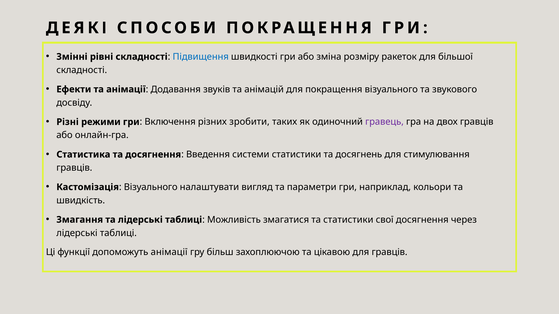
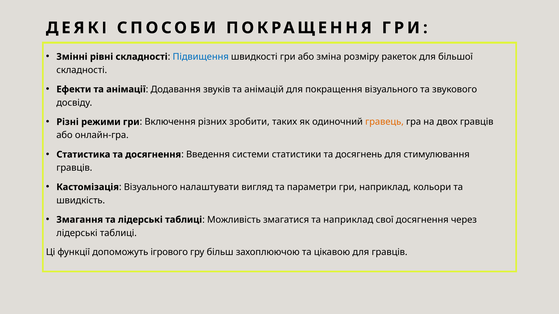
гравець colour: purple -> orange
та статистики: статистики -> наприклад
допоможуть анімації: анімації -> ігрового
